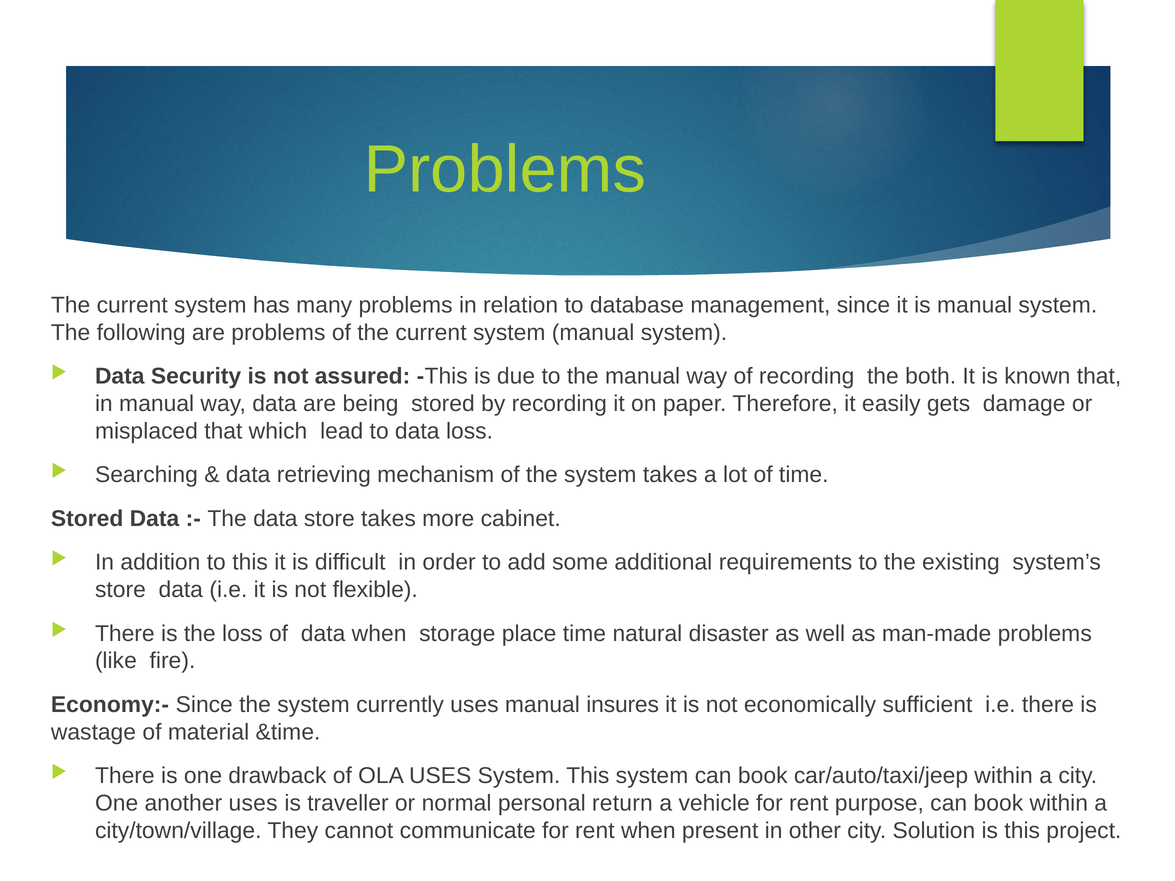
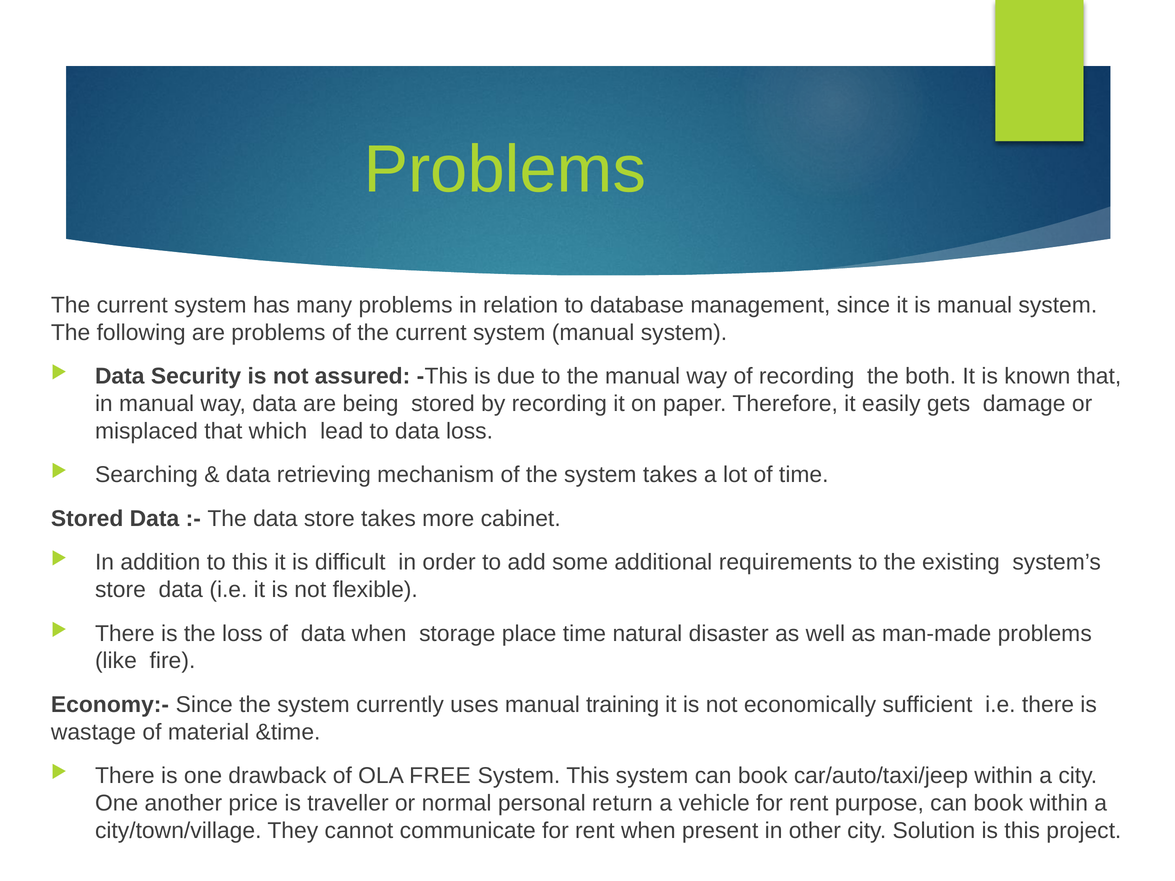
insures: insures -> training
OLA USES: USES -> FREE
another uses: uses -> price
